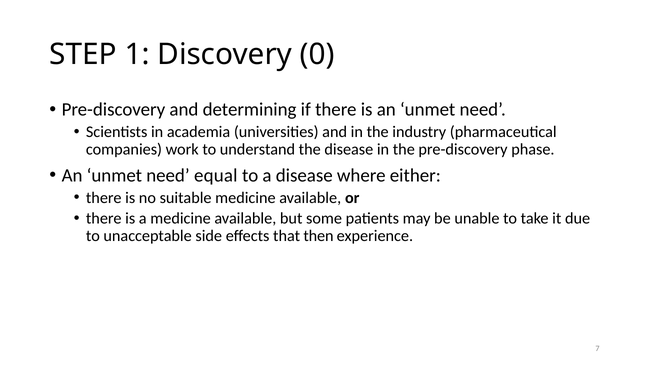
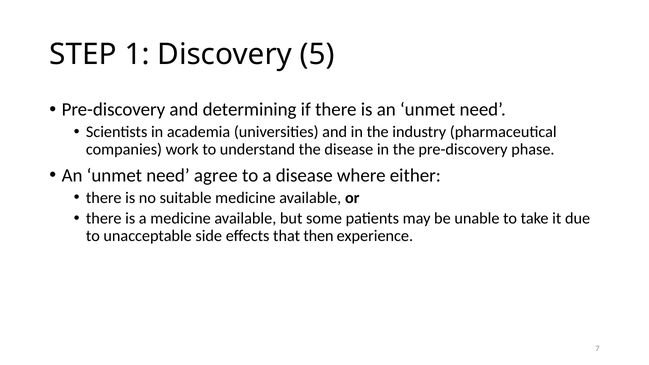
0: 0 -> 5
equal: equal -> agree
